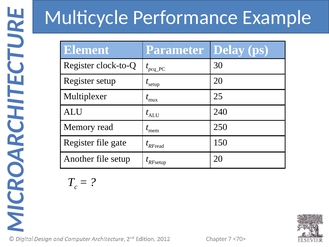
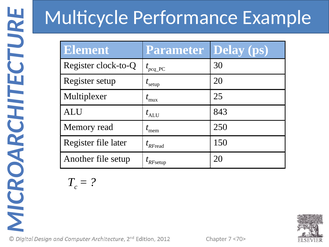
240: 240 -> 843
gate: gate -> later
